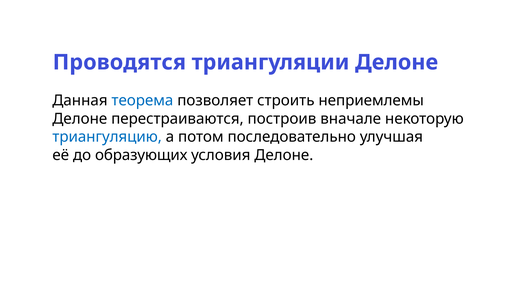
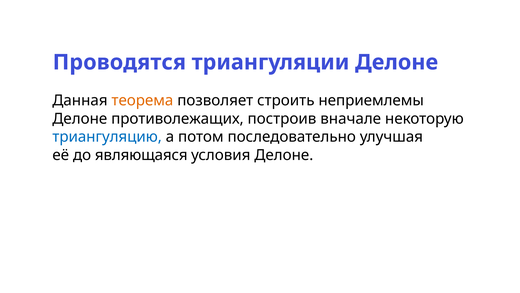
теорема colour: blue -> orange
перестраиваются: перестраиваются -> противолежащих
образующих: образующих -> являющаяся
